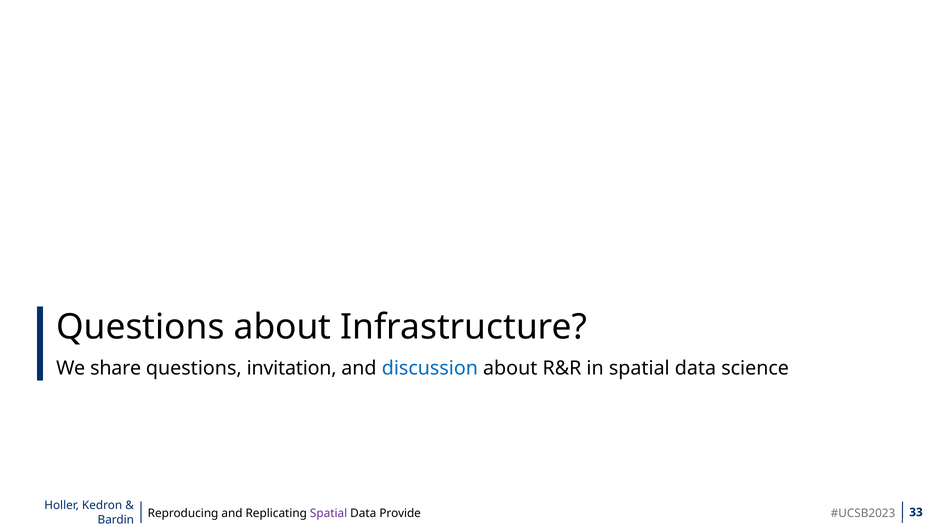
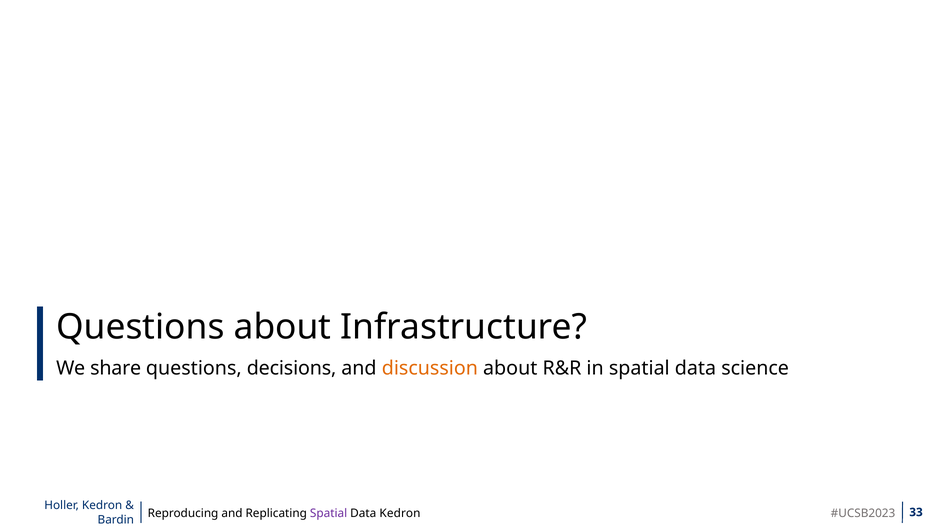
invitation: invitation -> decisions
discussion colour: blue -> orange
Data Provide: Provide -> Kedron
